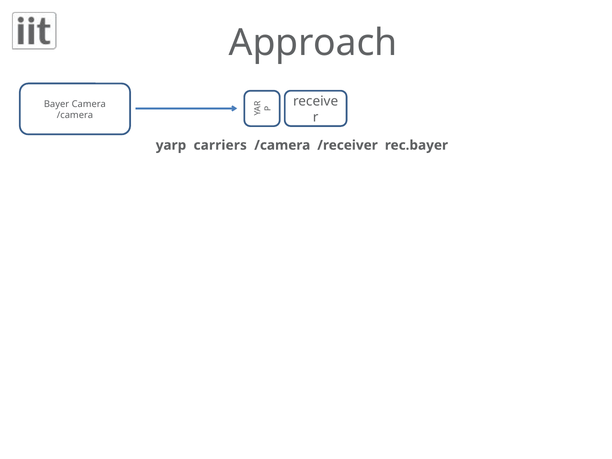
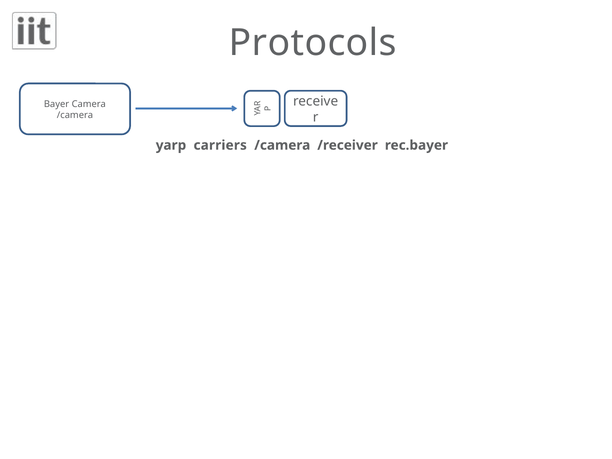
Approach: Approach -> Protocols
